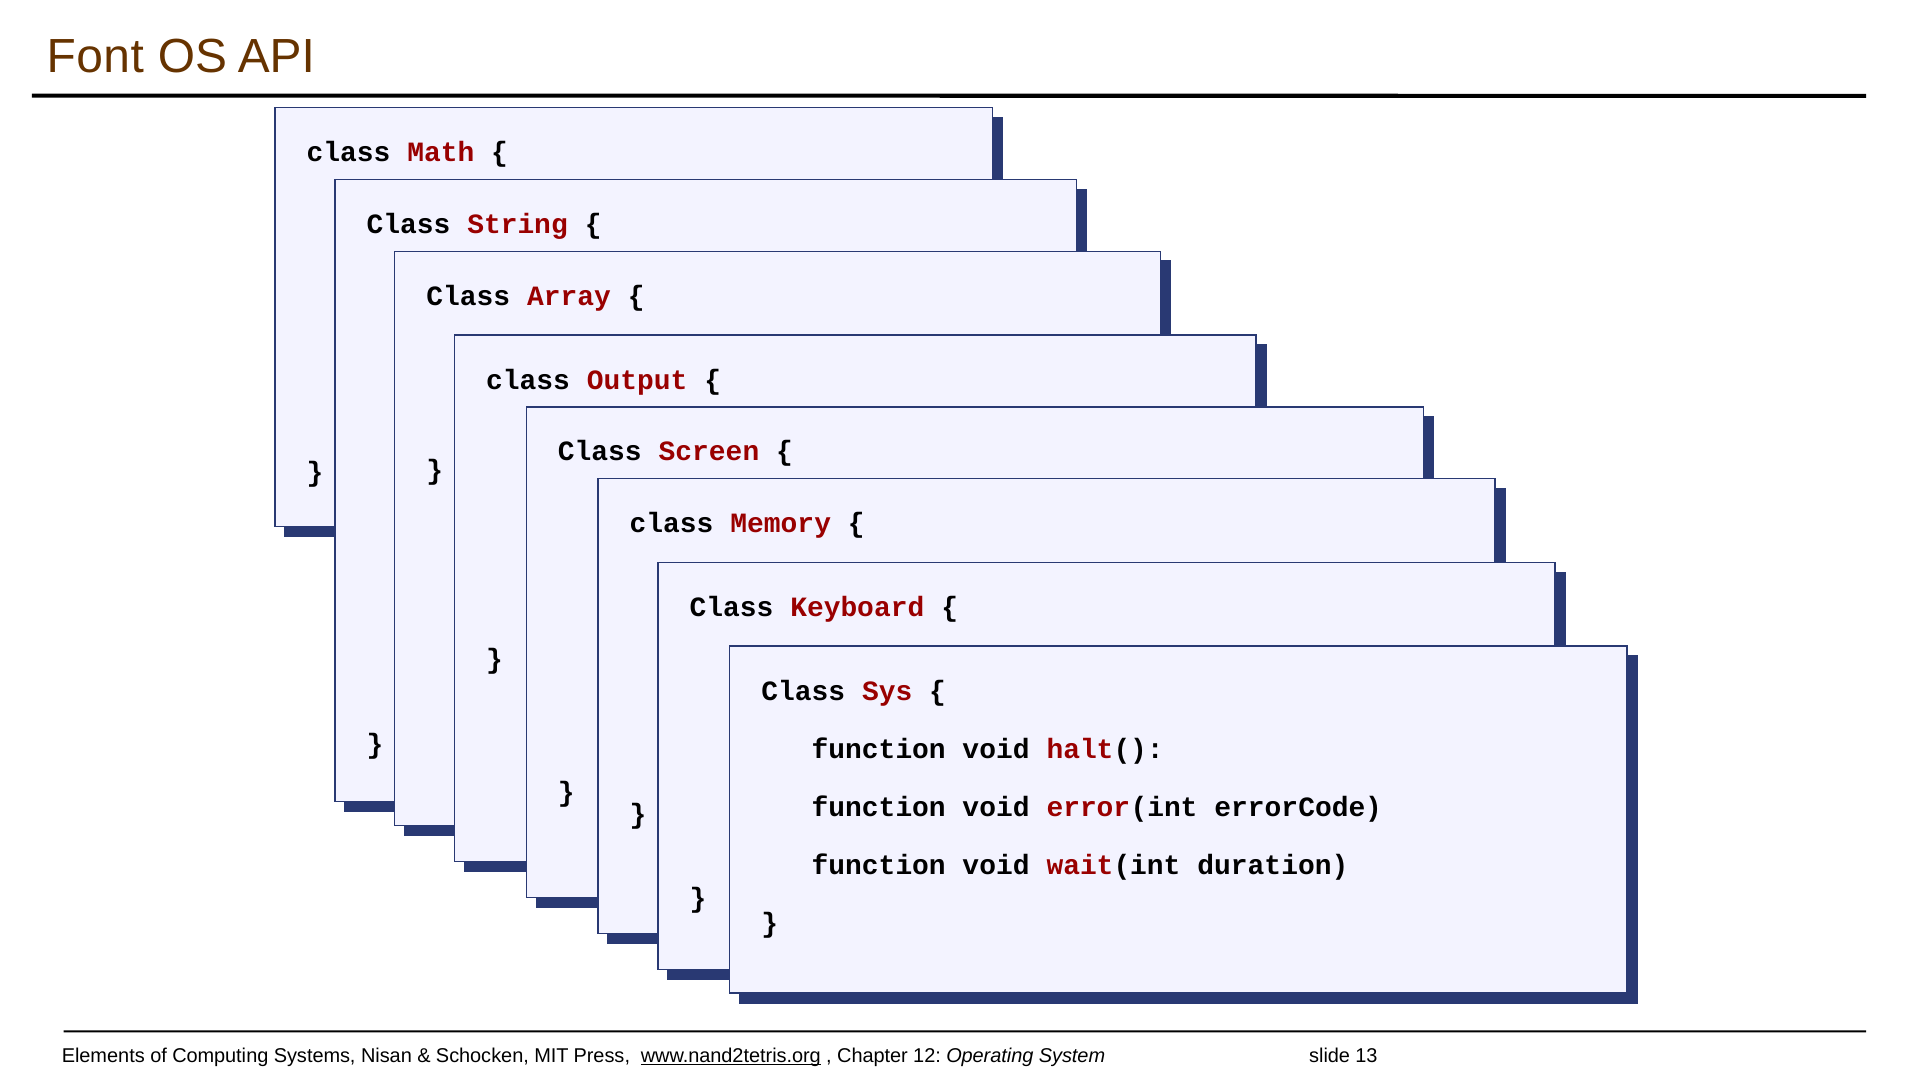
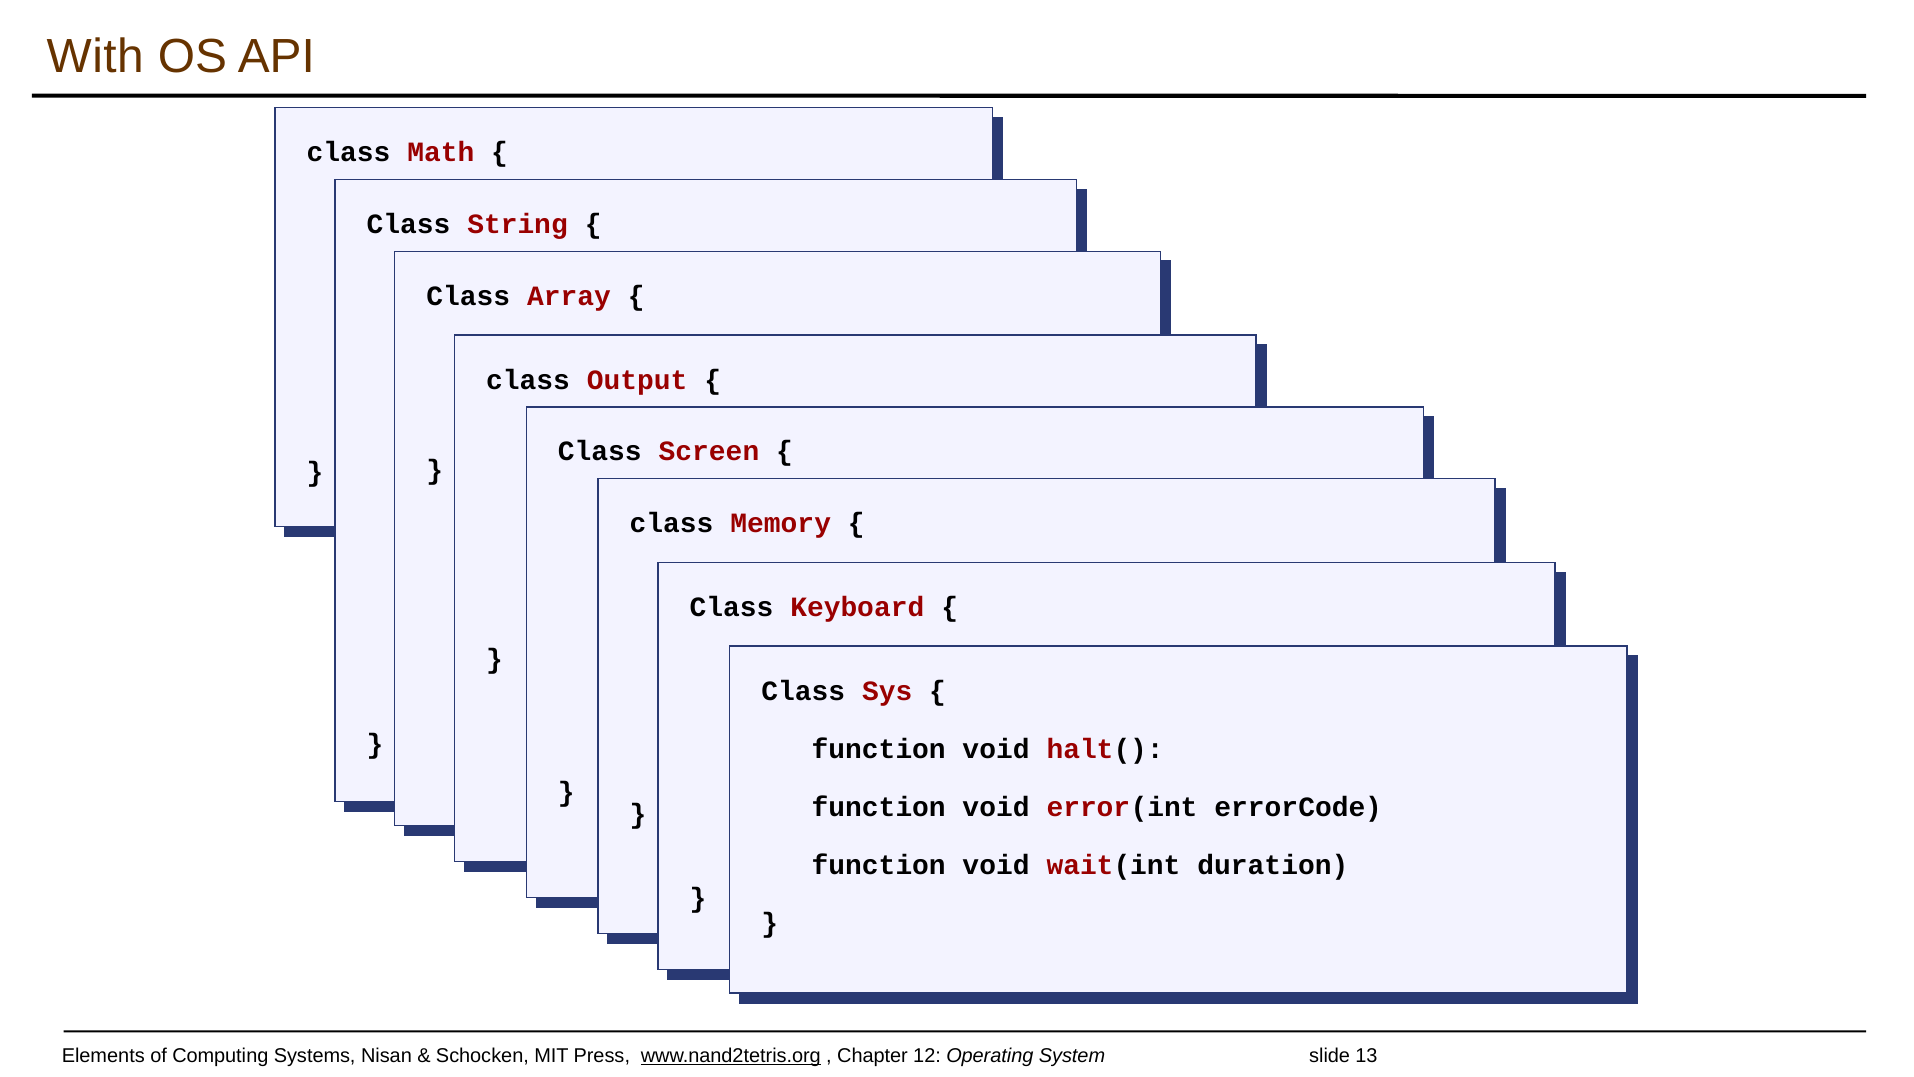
Font: Font -> With
